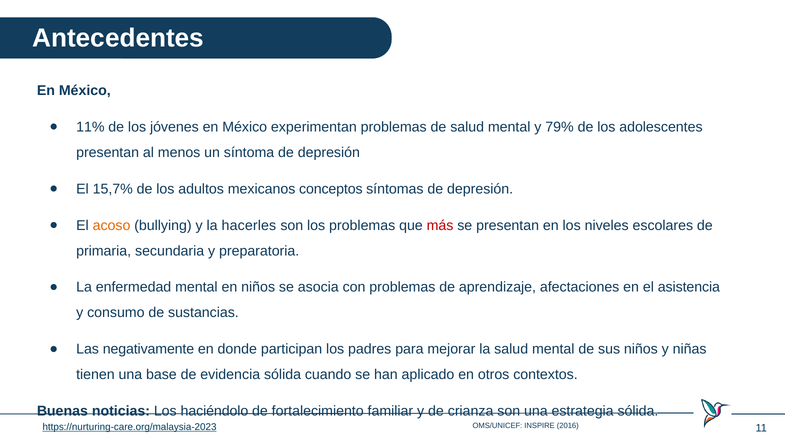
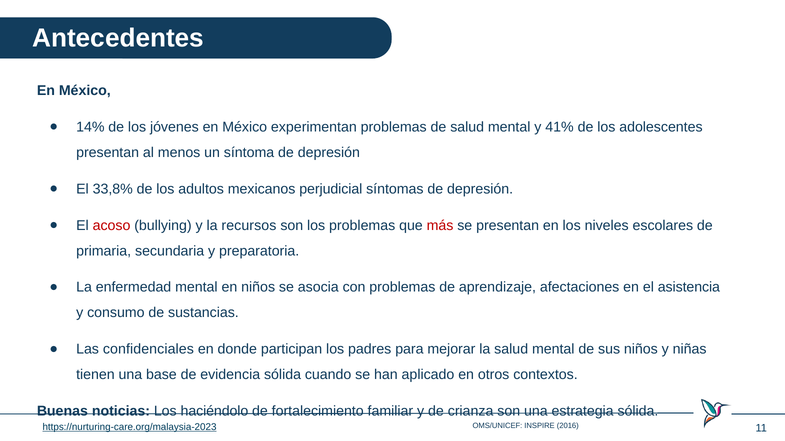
11%: 11% -> 14%
79%: 79% -> 41%
15,7%: 15,7% -> 33,8%
conceptos: conceptos -> perjudicial
acoso colour: orange -> red
hacerles: hacerles -> recursos
negativamente: negativamente -> confidenciales
